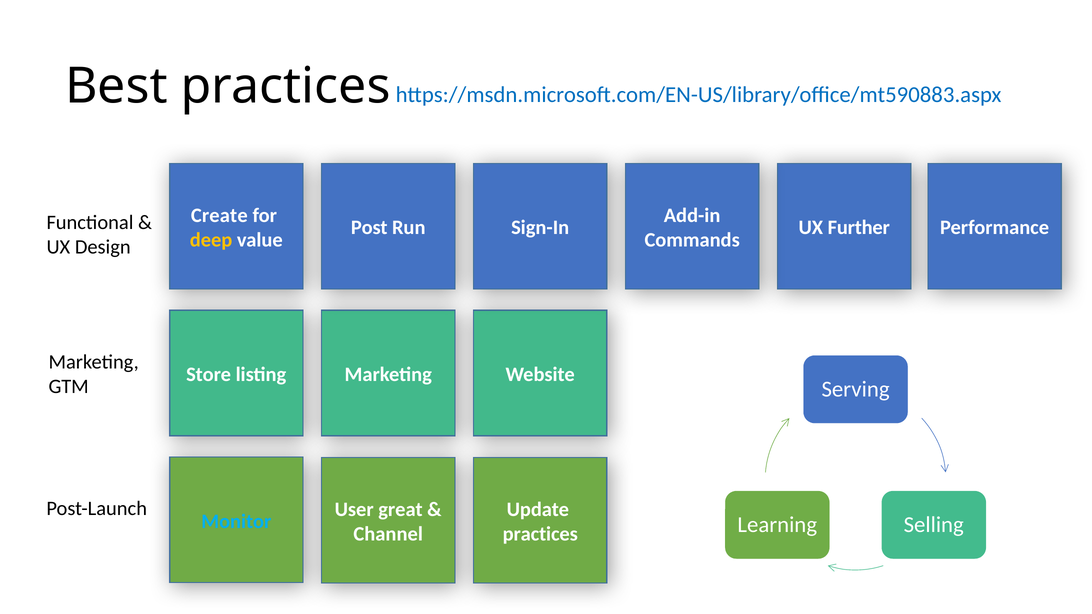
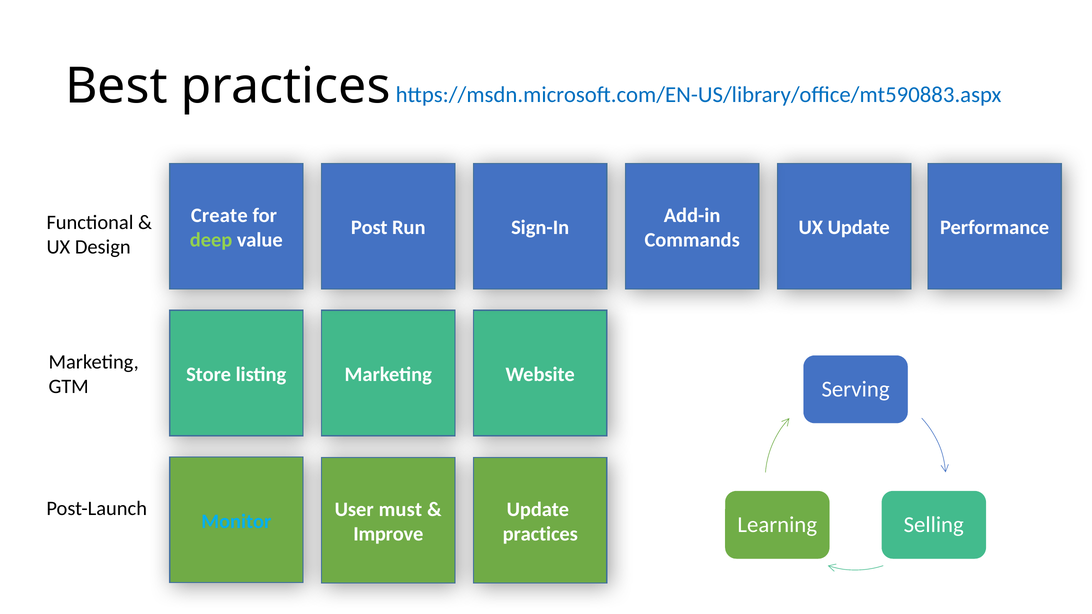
UX Further: Further -> Update
deep colour: yellow -> light green
great: great -> must
Channel: Channel -> Improve
